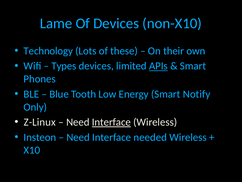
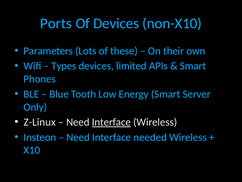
Lame: Lame -> Ports
Technology: Technology -> Parameters
APIs underline: present -> none
Notify: Notify -> Server
